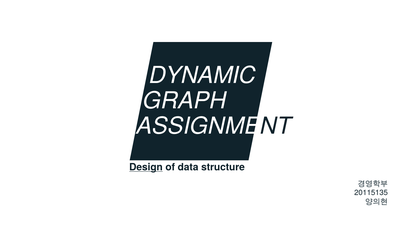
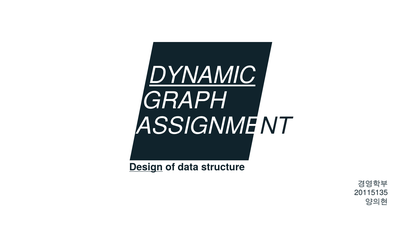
DYNAMIC underline: none -> present
